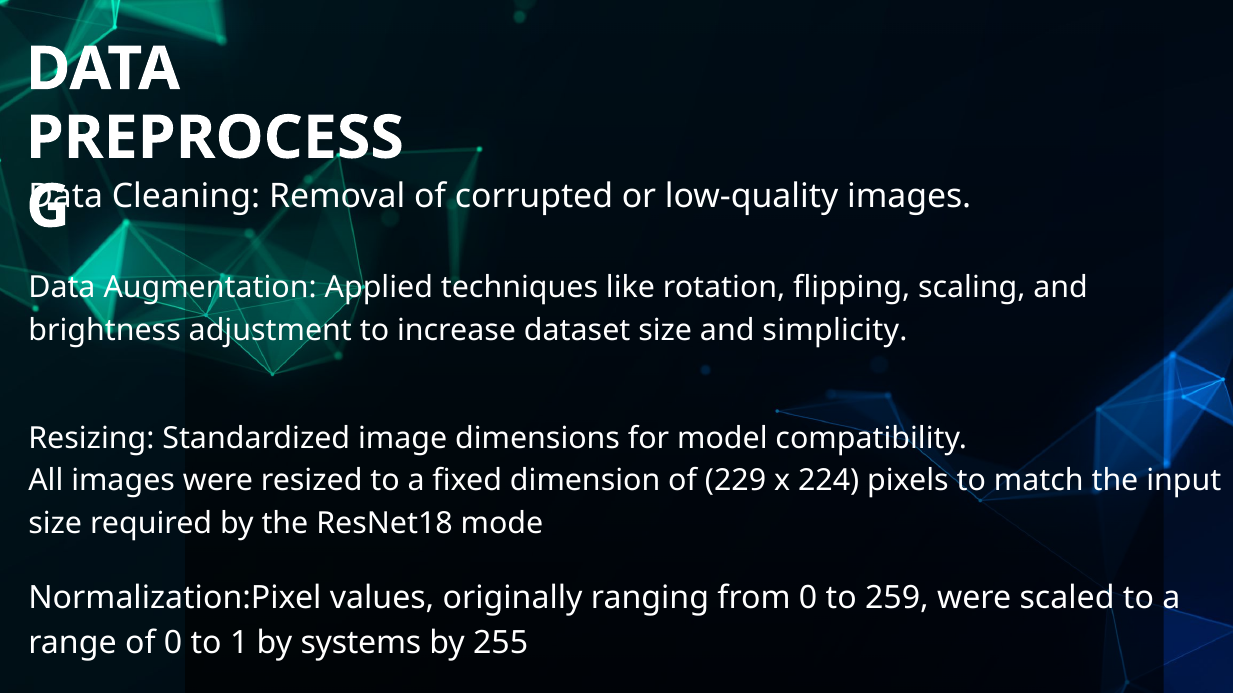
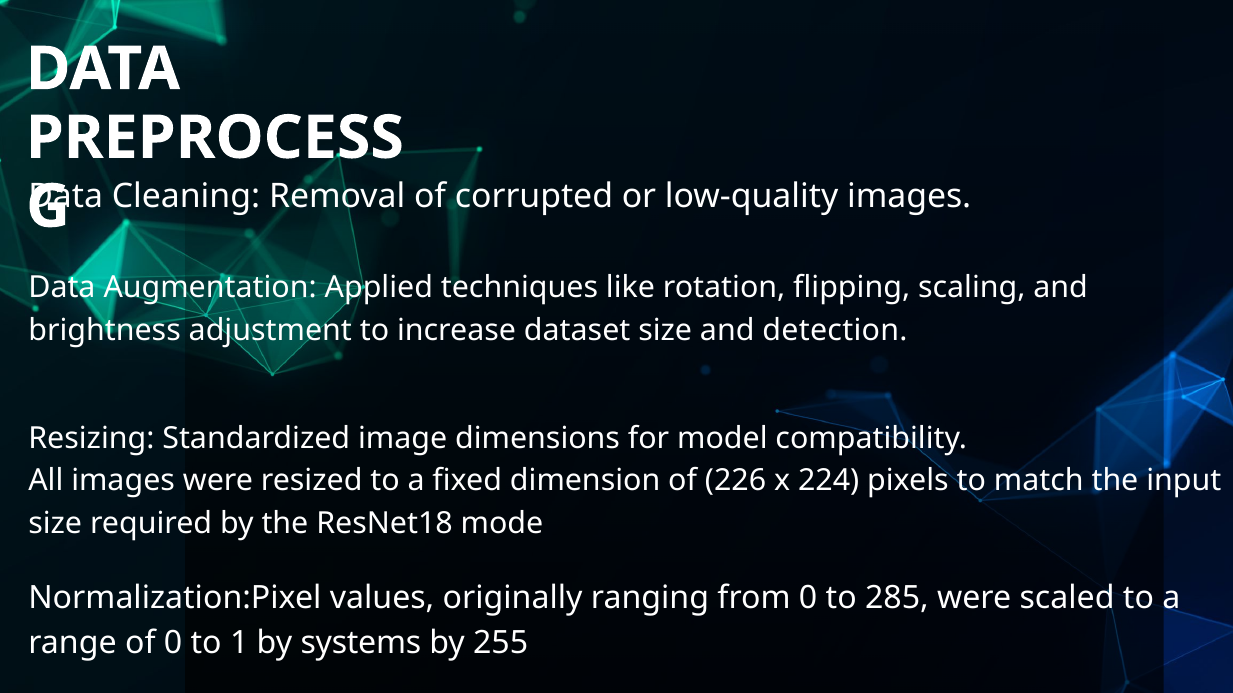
simplicity: simplicity -> detection
229: 229 -> 226
259: 259 -> 285
